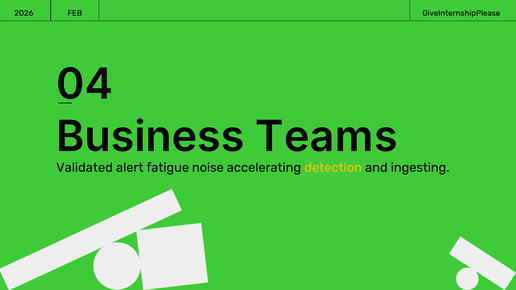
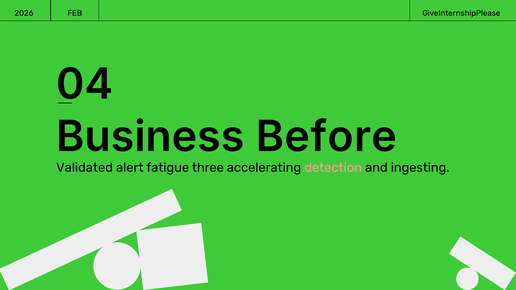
Teams: Teams -> Before
noise: noise -> three
detection colour: yellow -> pink
